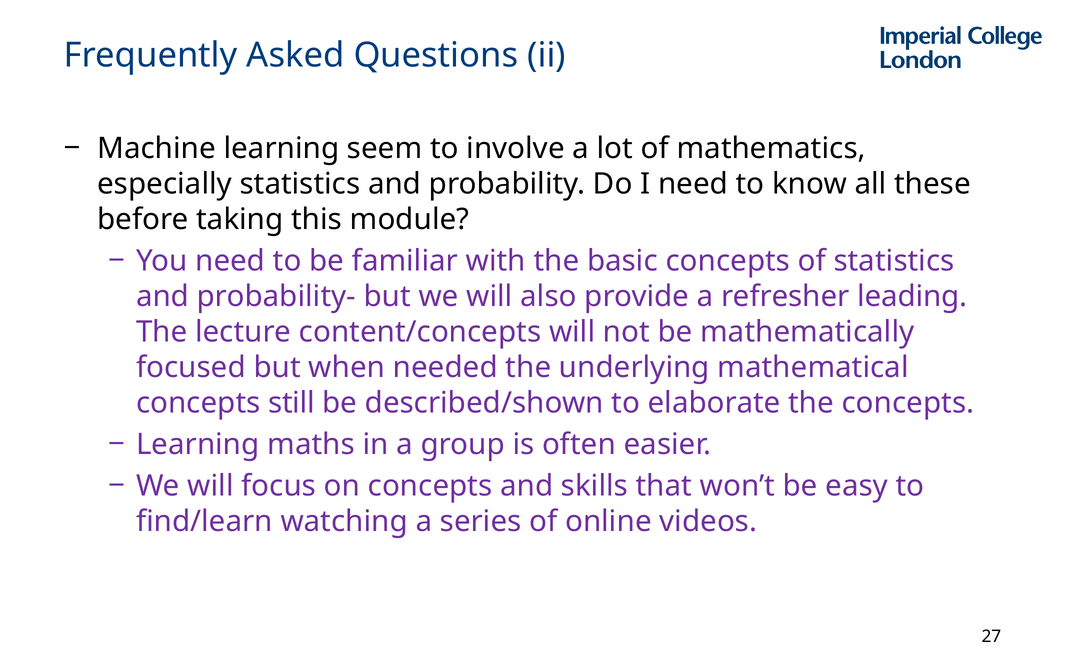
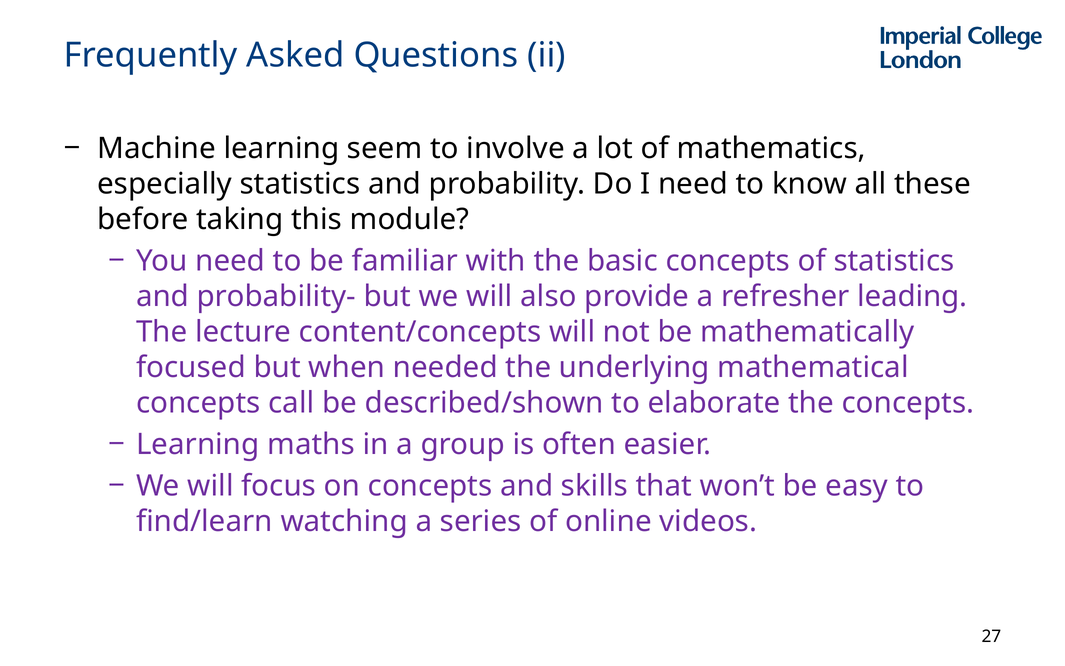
still: still -> call
